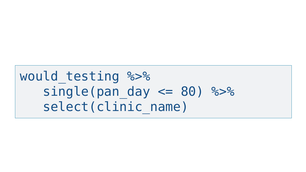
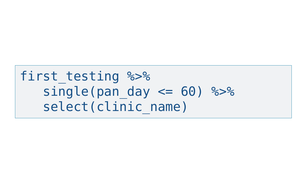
would_testing: would_testing -> first_testing
80: 80 -> 60
